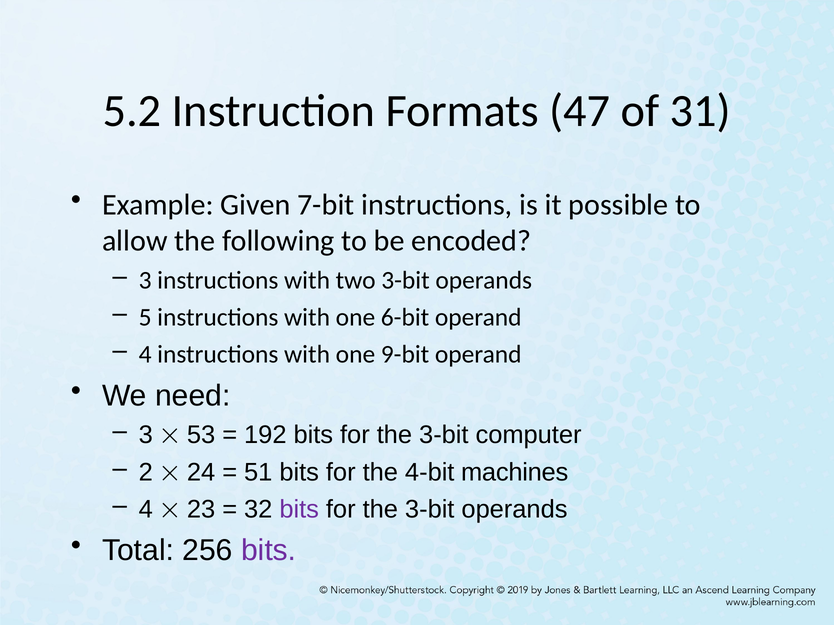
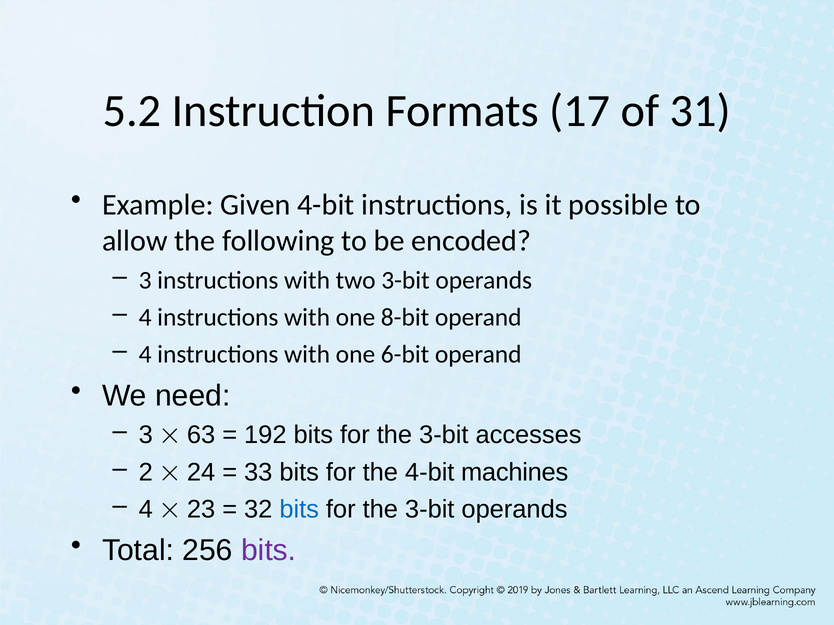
47: 47 -> 17
Given 7-bit: 7-bit -> 4-bit
5 at (145, 318): 5 -> 4
6-bit: 6-bit -> 8-bit
9-bit: 9-bit -> 6-bit
53: 53 -> 63
computer: computer -> accesses
51: 51 -> 33
bits at (299, 510) colour: purple -> blue
